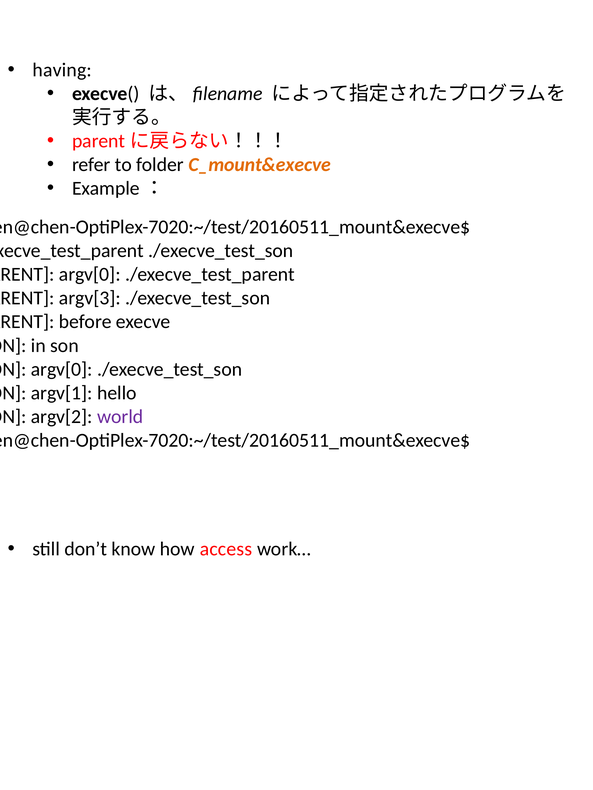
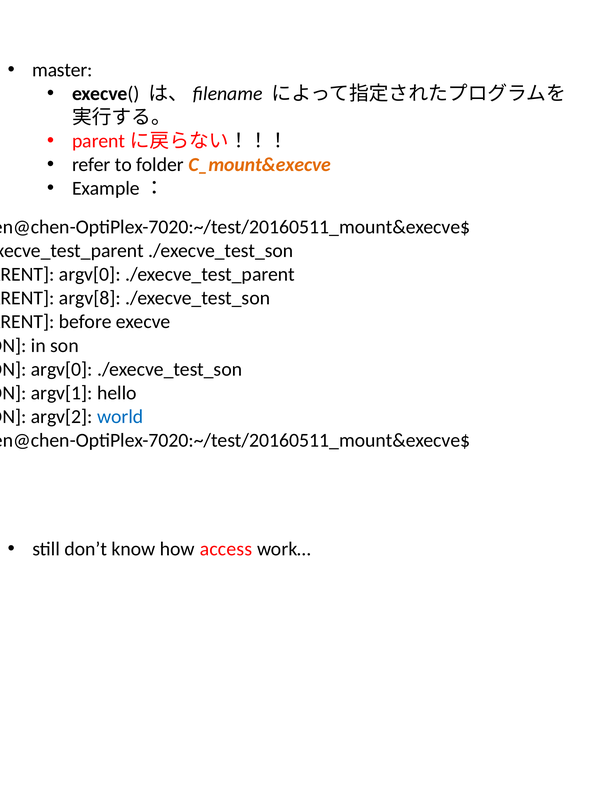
having: having -> master
argv[3: argv[3 -> argv[8
world colour: purple -> blue
